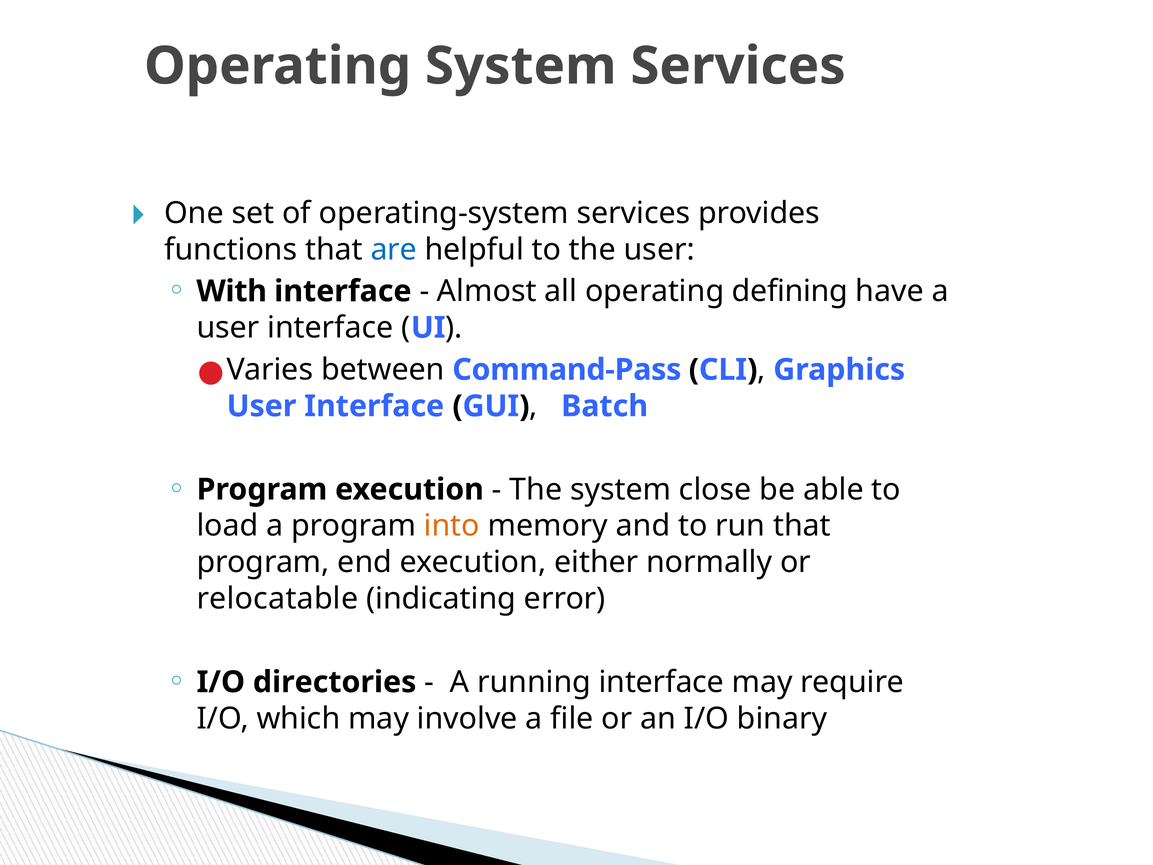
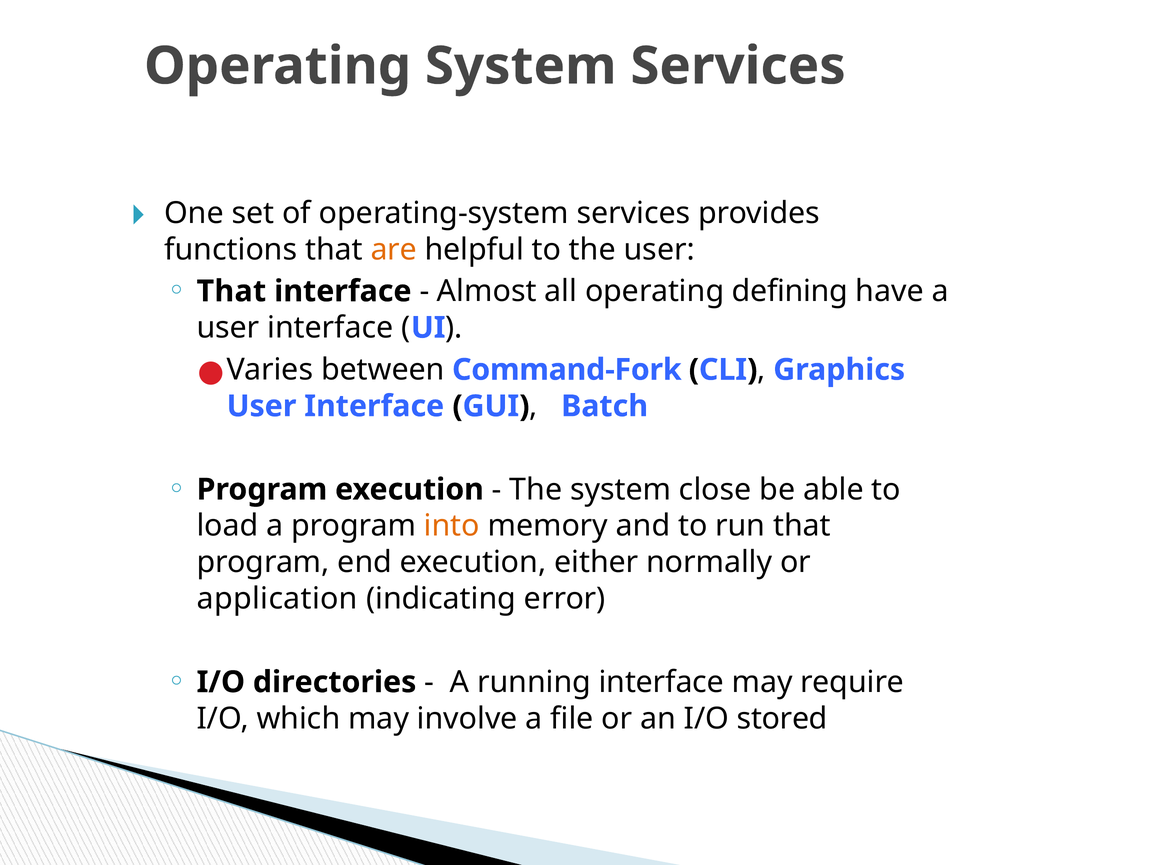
are colour: blue -> orange
With at (232, 291): With -> That
Command-Pass: Command-Pass -> Command-Fork
relocatable: relocatable -> application
binary: binary -> stored
